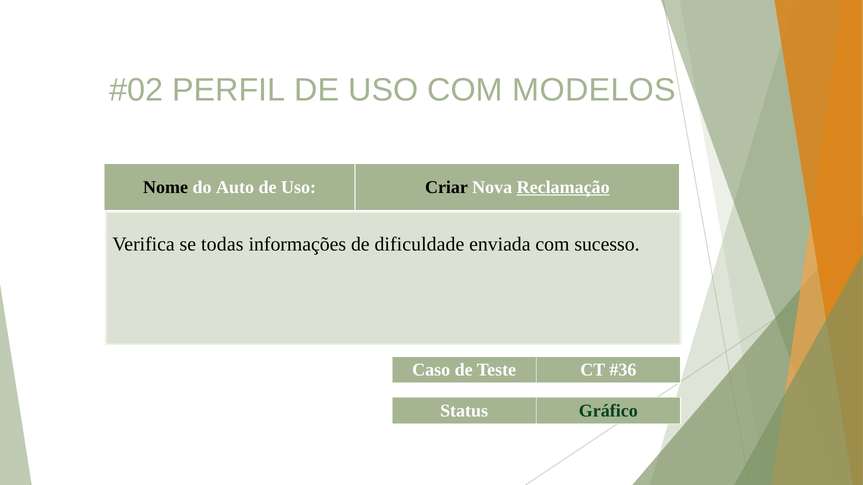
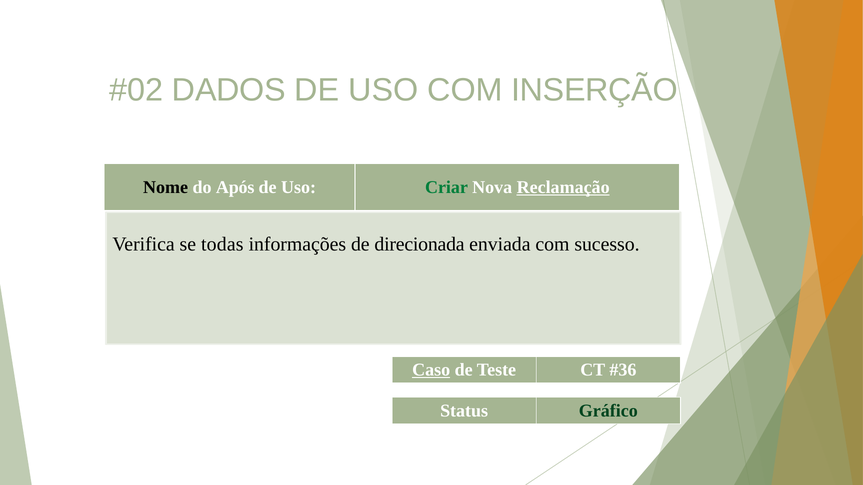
PERFIL: PERFIL -> DADOS
MODELOS: MODELOS -> INSERÇÃO
Auto: Auto -> Após
Criar colour: black -> green
dificuldade: dificuldade -> direcionada
Caso underline: none -> present
